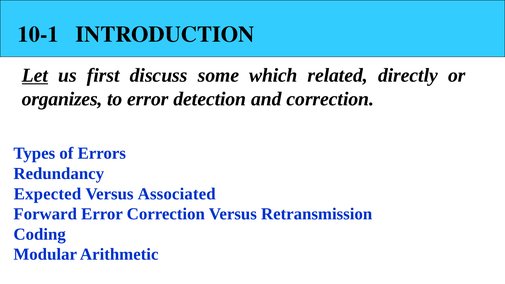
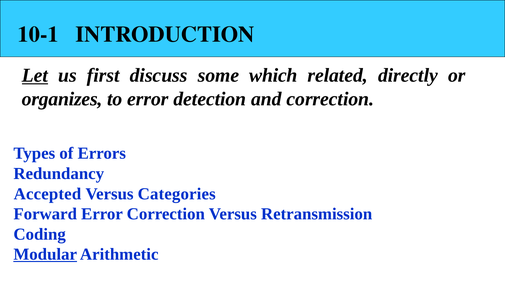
Expected: Expected -> Accepted
Associated: Associated -> Categories
Modular underline: none -> present
